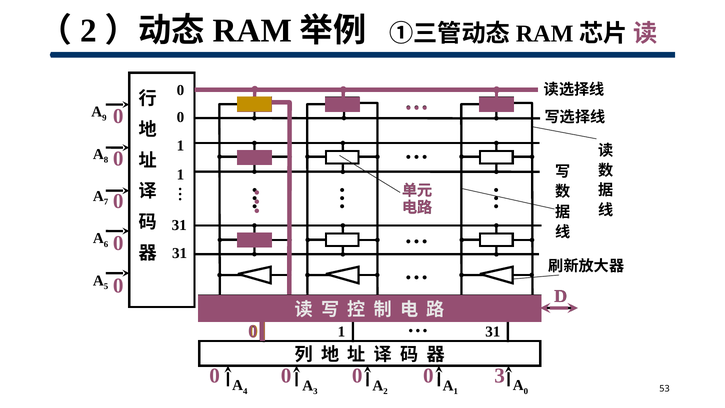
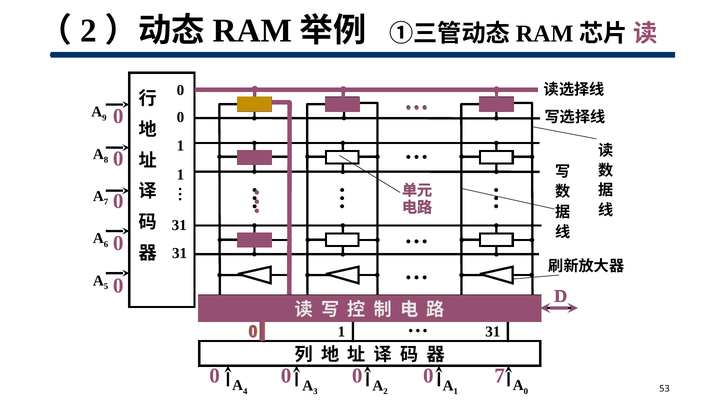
0 3: 3 -> 7
